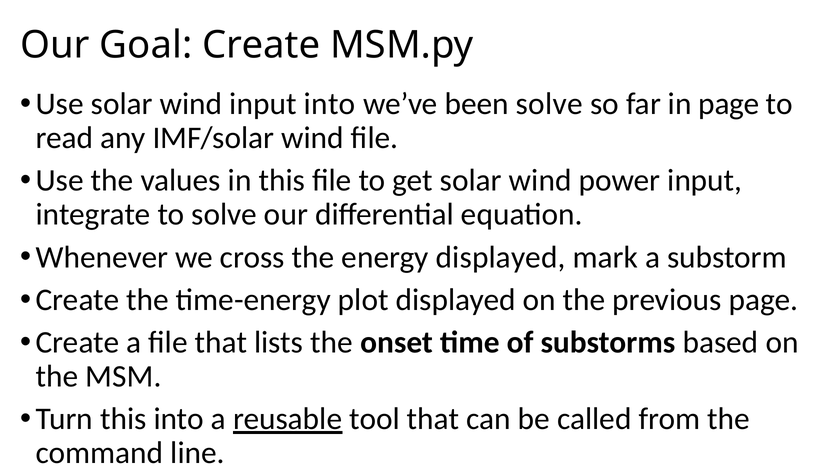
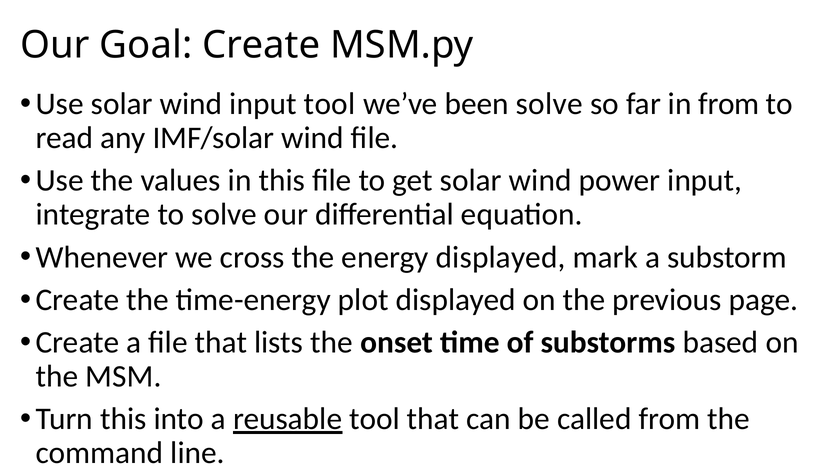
input into: into -> tool
in page: page -> from
